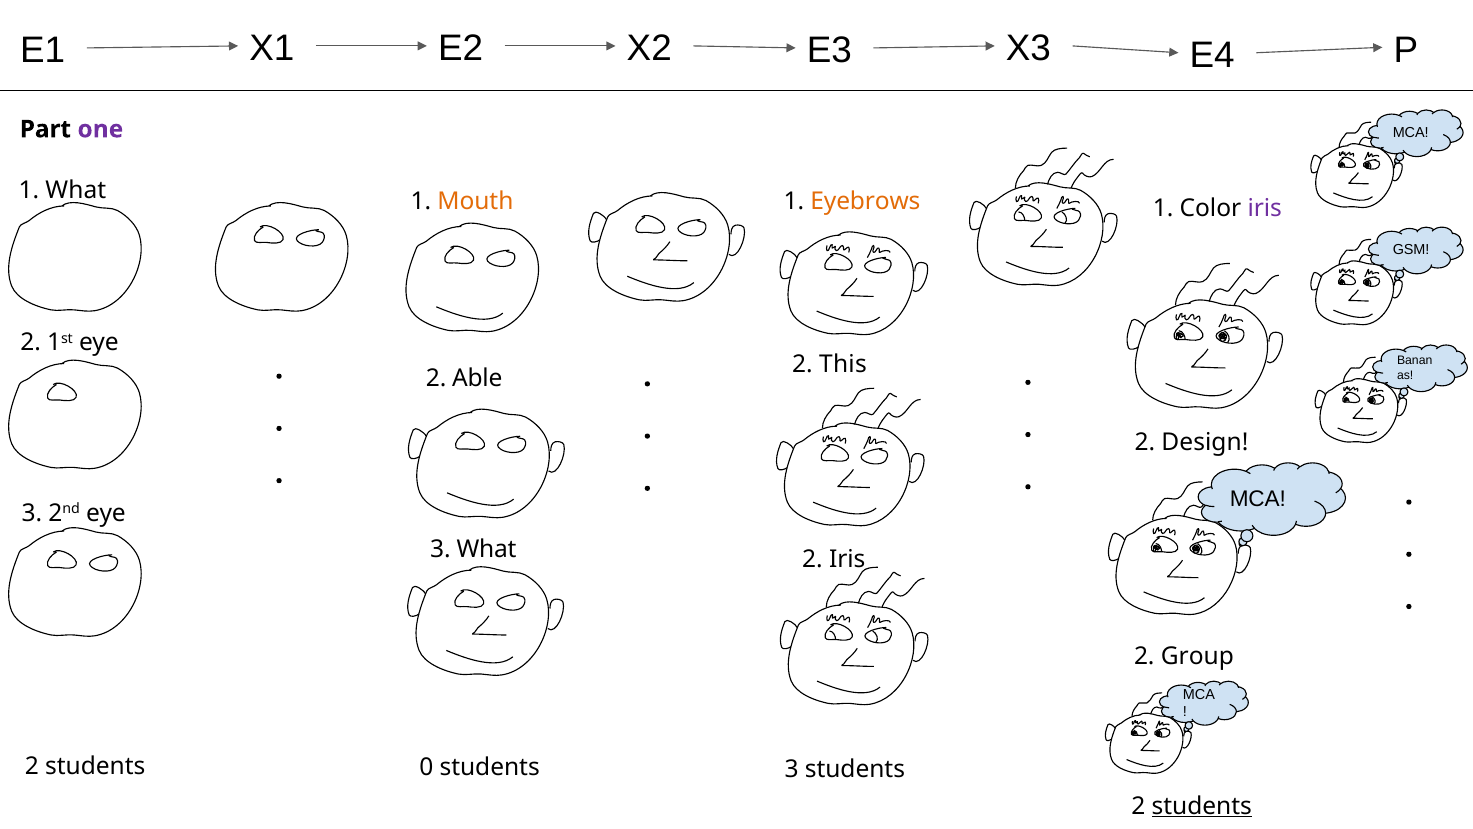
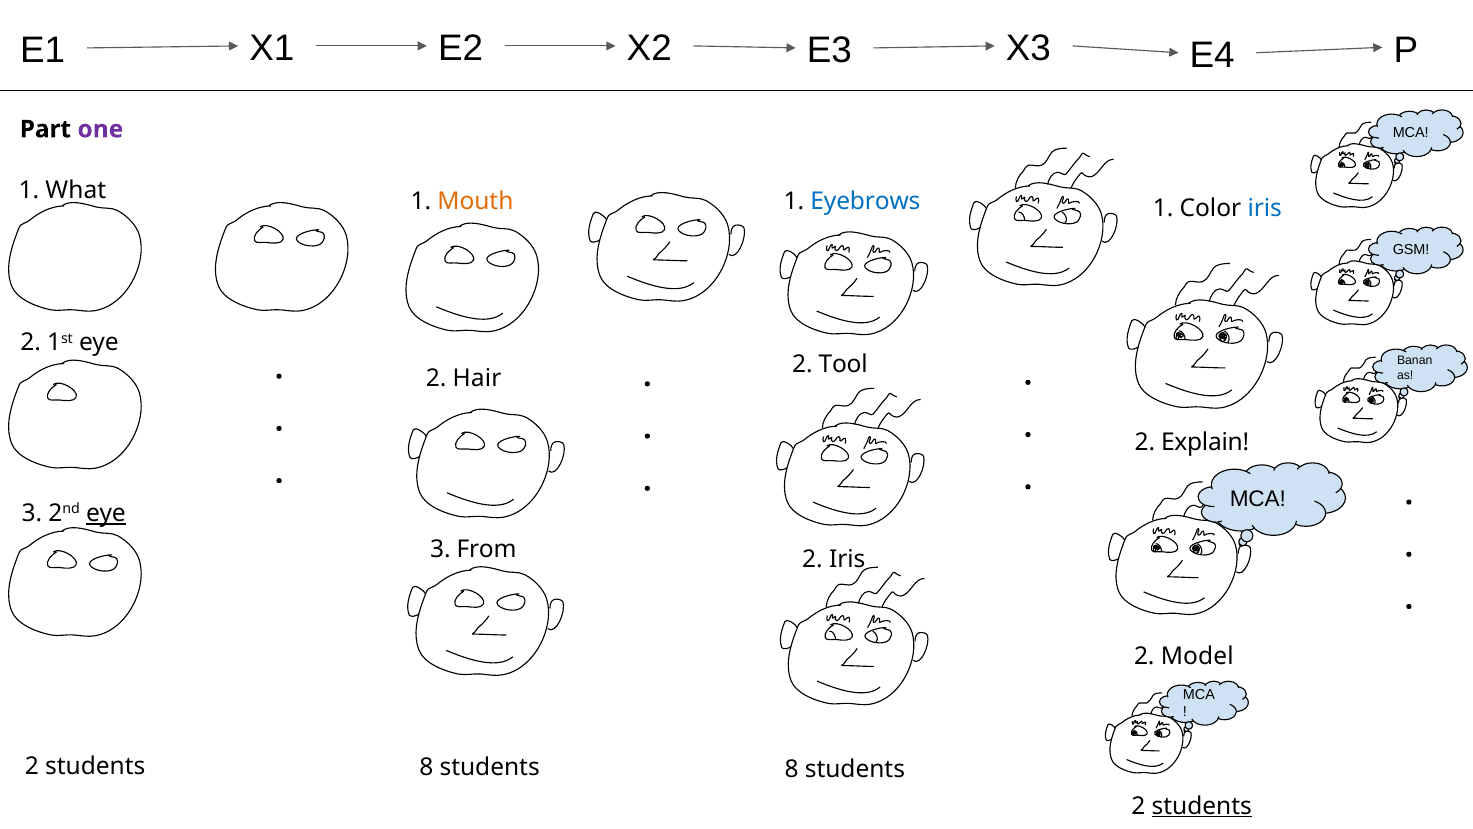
Eyebrows colour: orange -> blue
iris at (1265, 208) colour: purple -> blue
This: This -> Tool
Able: Able -> Hair
Design: Design -> Explain
eye at (106, 513) underline: none -> present
3 What: What -> From
Group: Group -> Model
2 students 0: 0 -> 8
3 at (792, 769): 3 -> 8
